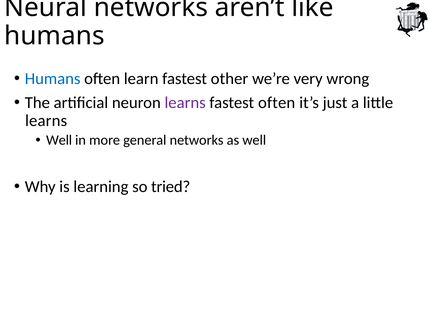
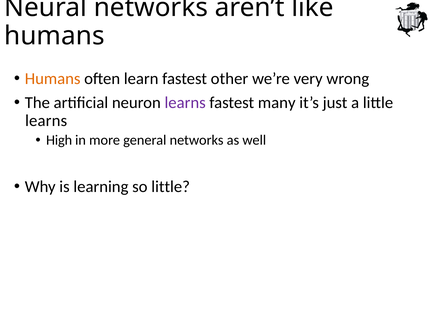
Humans at (53, 79) colour: blue -> orange
fastest often: often -> many
Well at (59, 141): Well -> High
so tried: tried -> little
